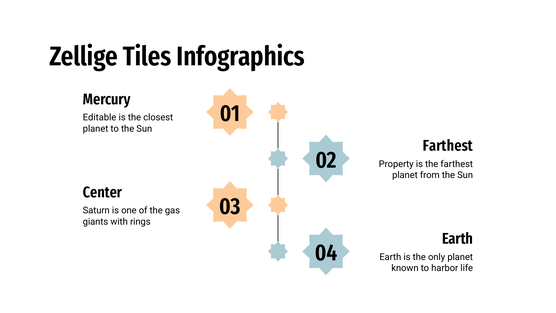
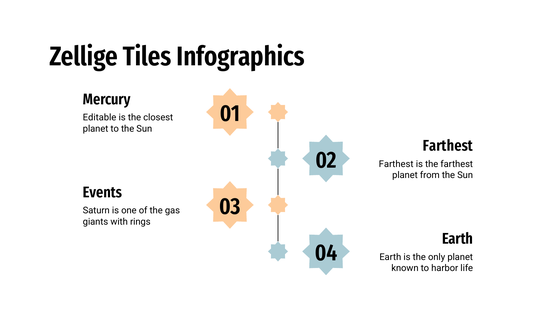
Property at (396, 164): Property -> Farthest
Center: Center -> Events
